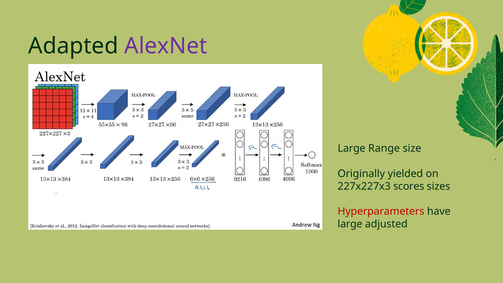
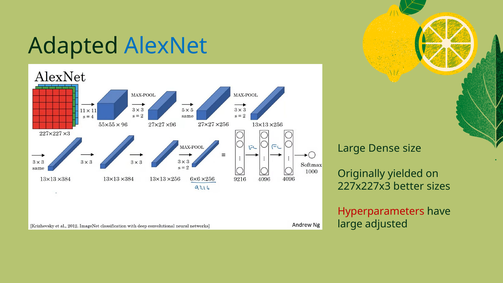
AlexNet colour: purple -> blue
Range: Range -> Dense
scores: scores -> better
